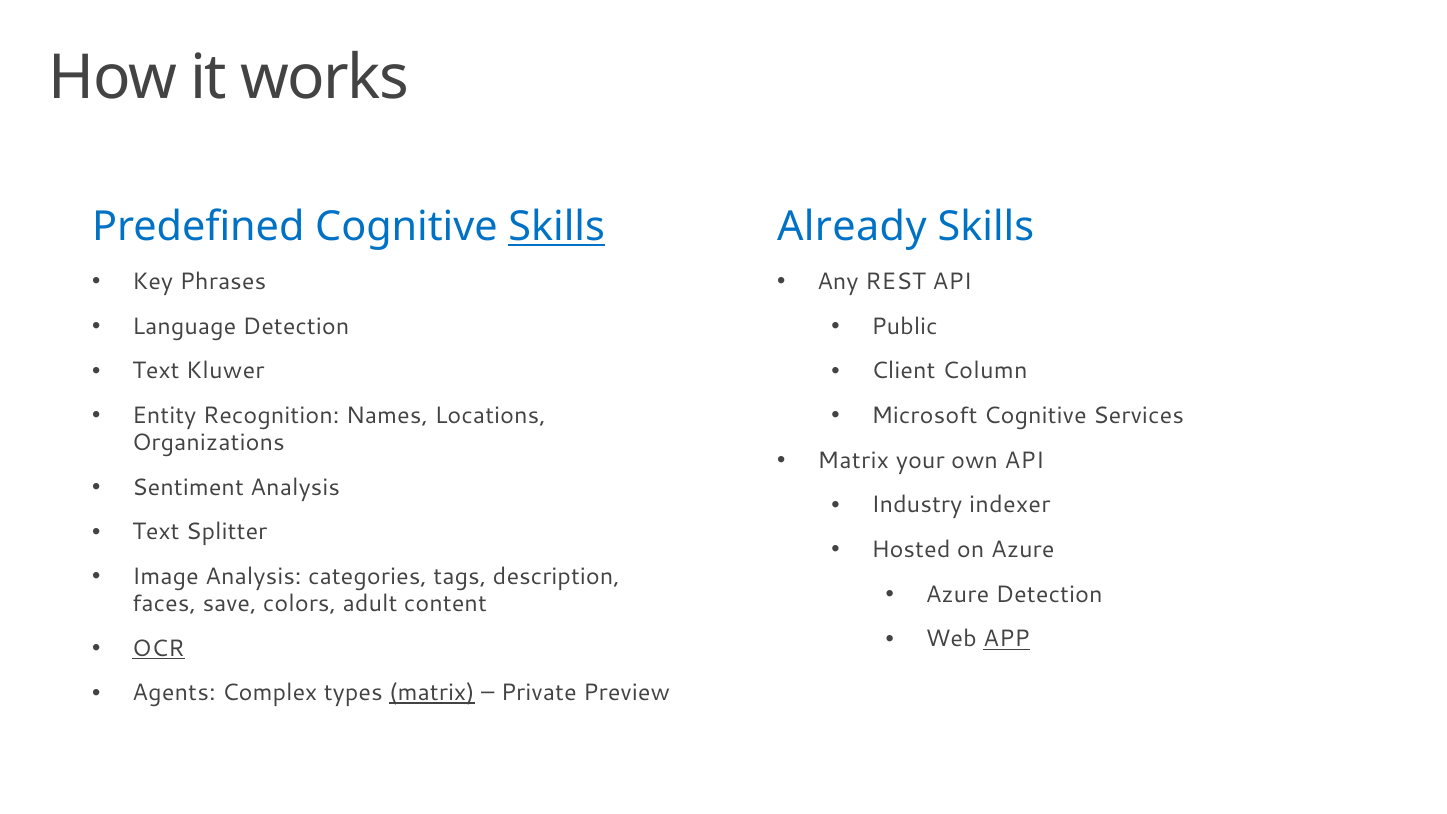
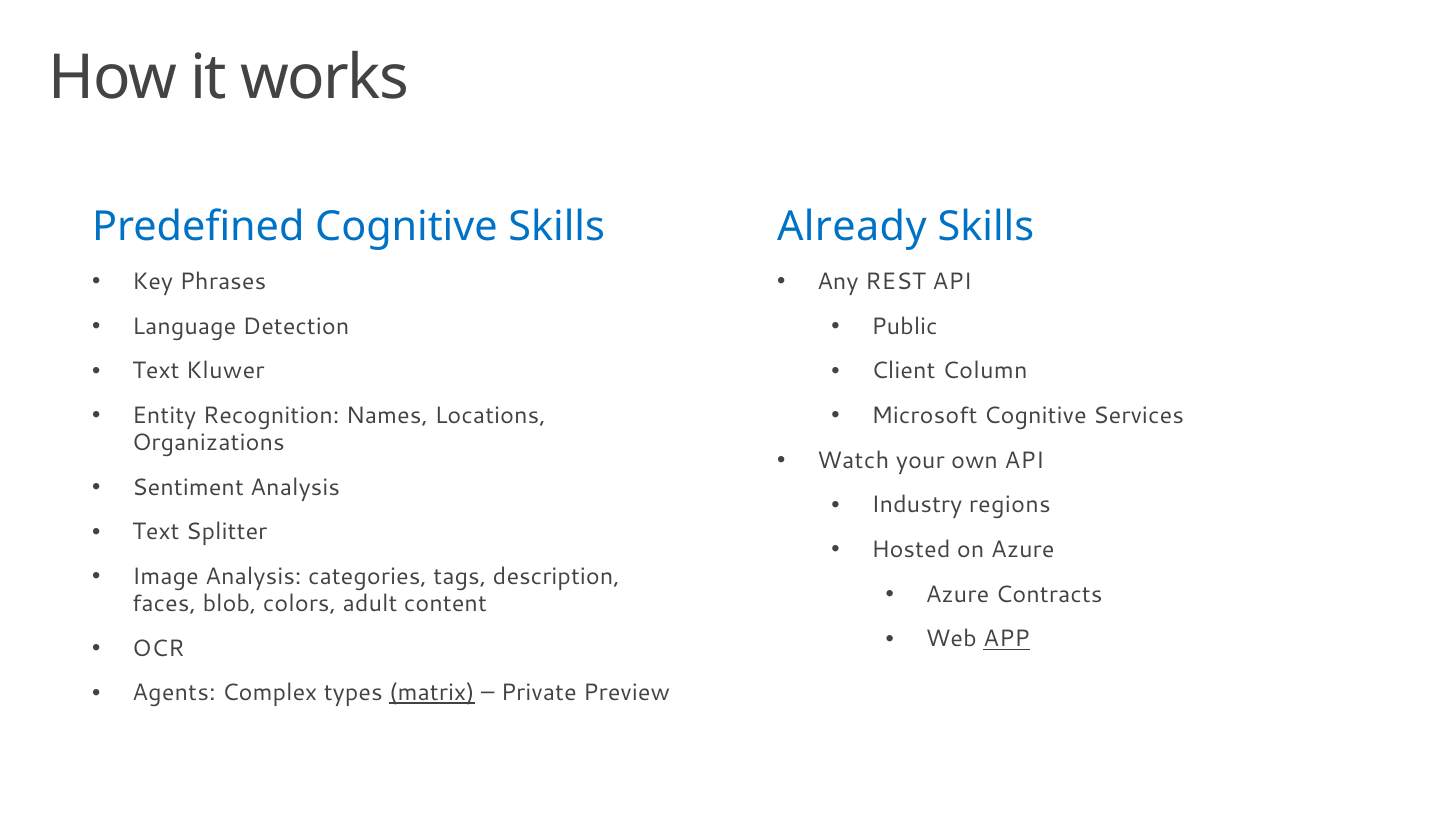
Skills at (557, 227) underline: present -> none
Matrix at (853, 460): Matrix -> Watch
indexer: indexer -> regions
Azure Detection: Detection -> Contracts
save: save -> blob
OCR underline: present -> none
